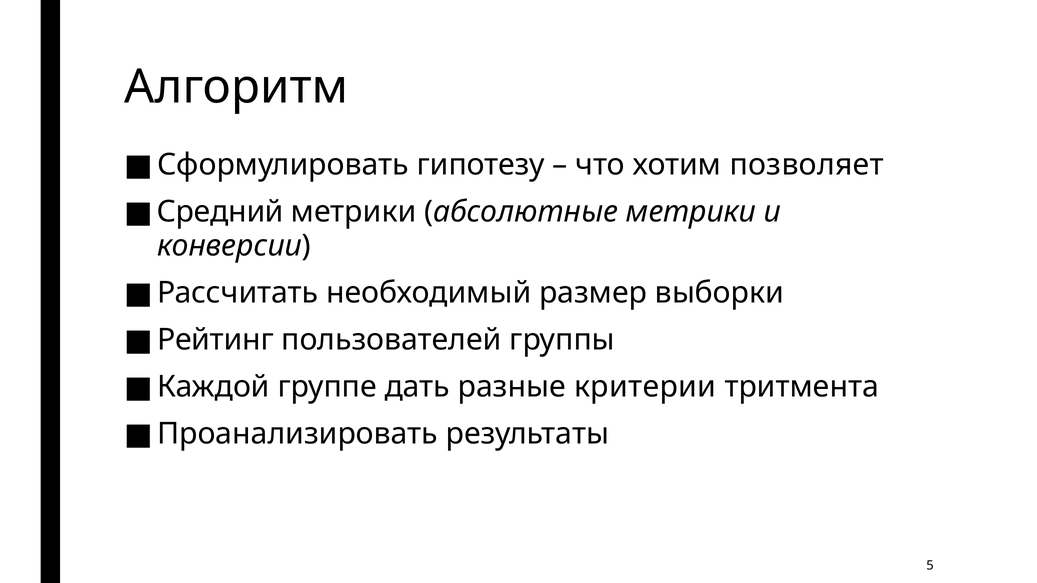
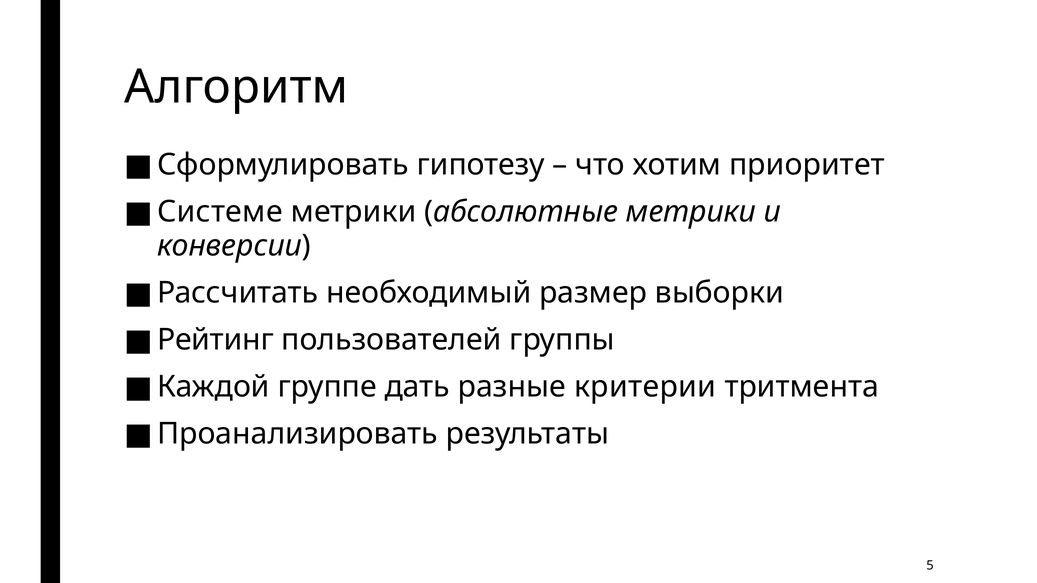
позволяет: позволяет -> приоритет
Средний: Средний -> Системе
